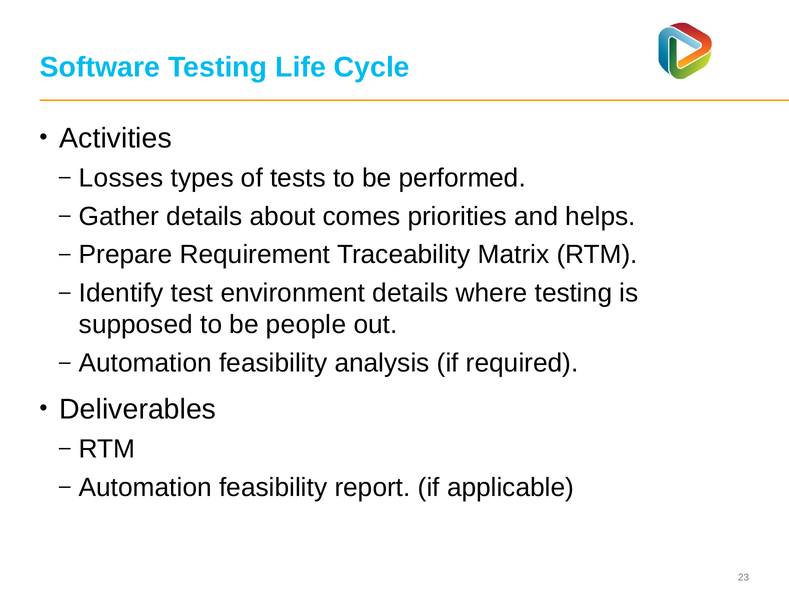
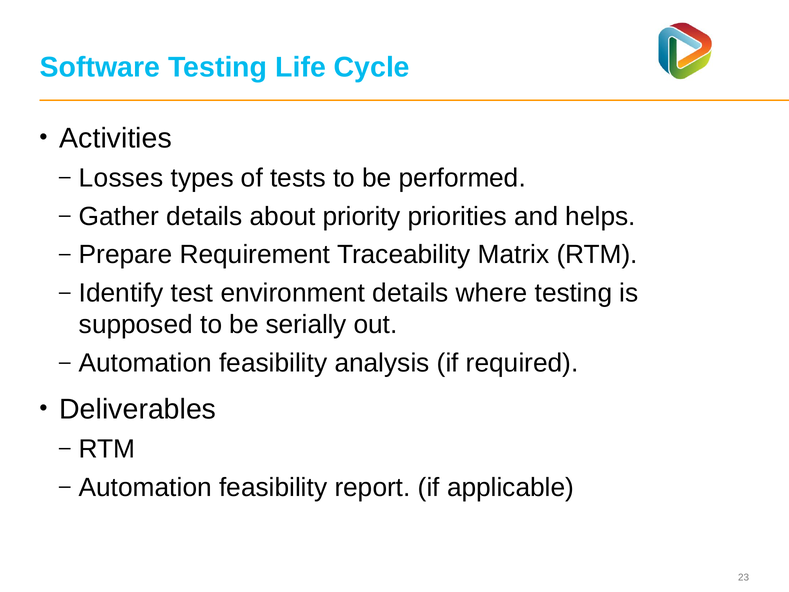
comes: comes -> priority
people: people -> serially
